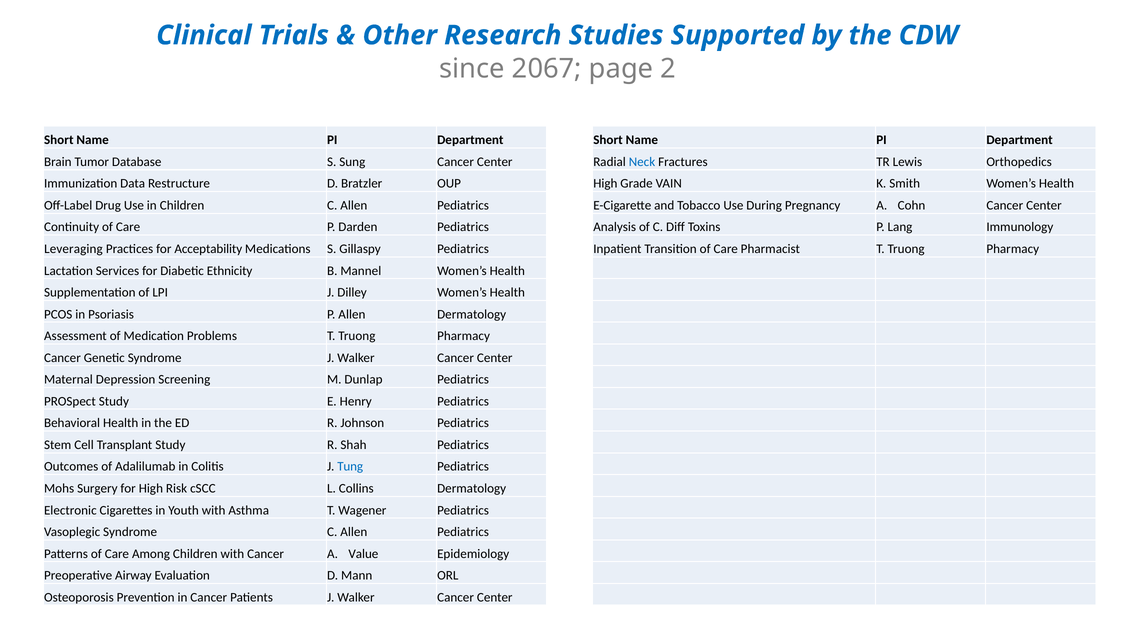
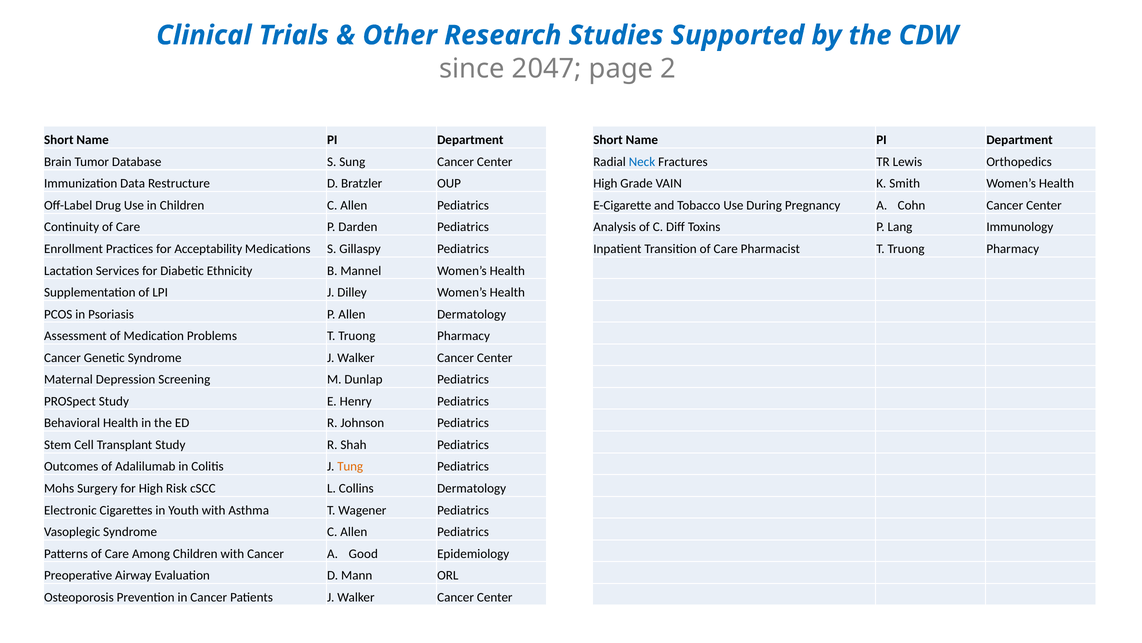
2067: 2067 -> 2047
Leveraging: Leveraging -> Enrollment
Tung colour: blue -> orange
Value: Value -> Good
